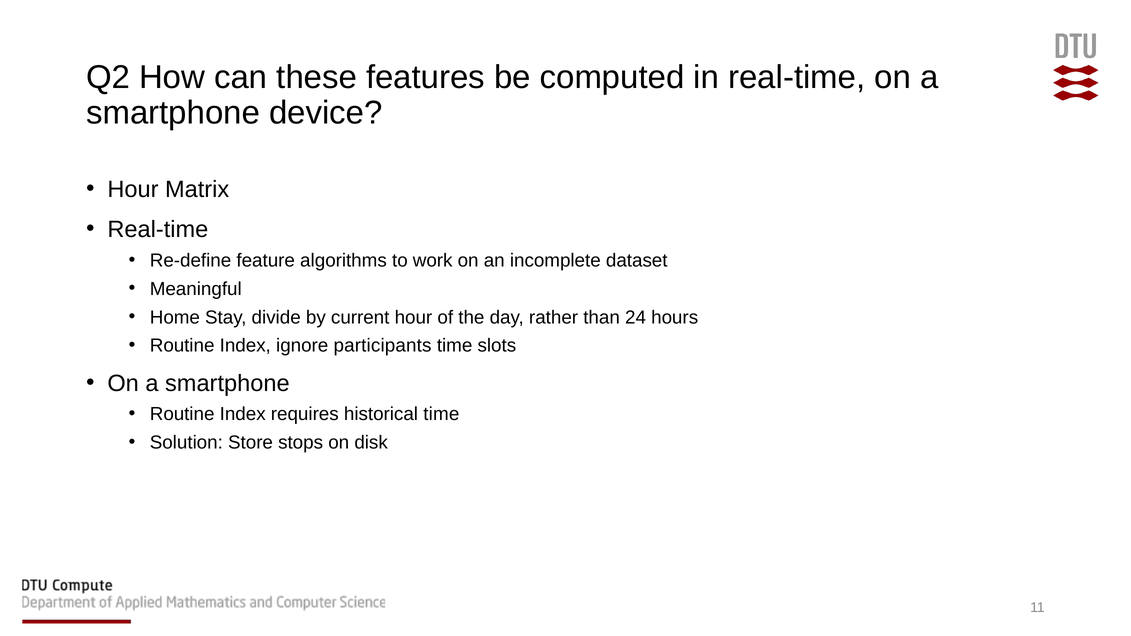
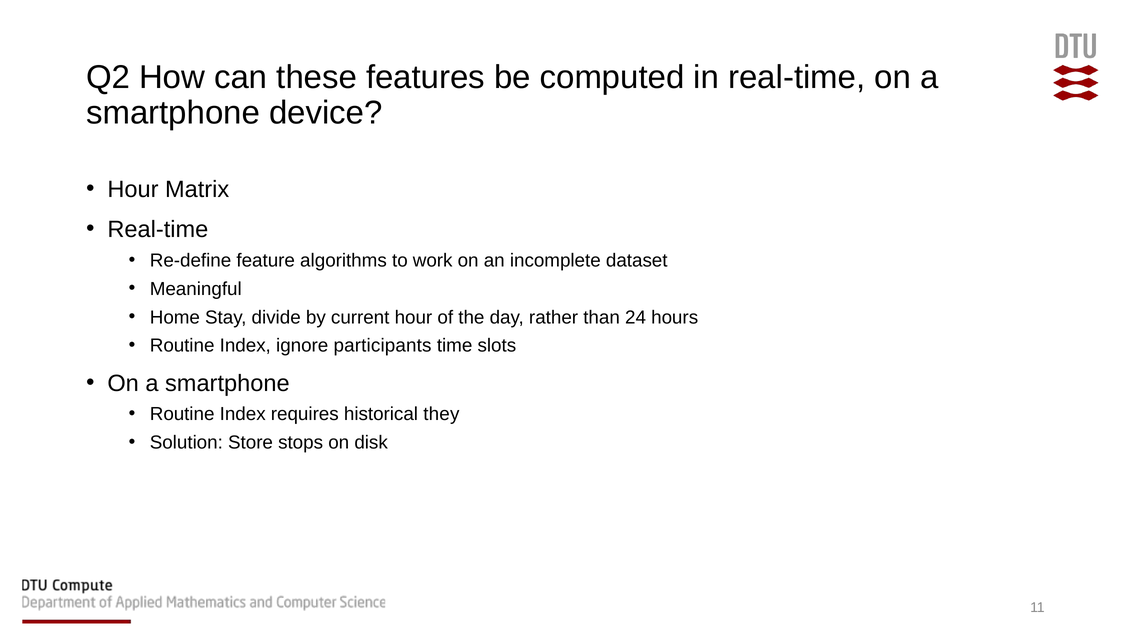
historical time: time -> they
